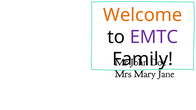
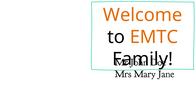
EMTC colour: purple -> orange
